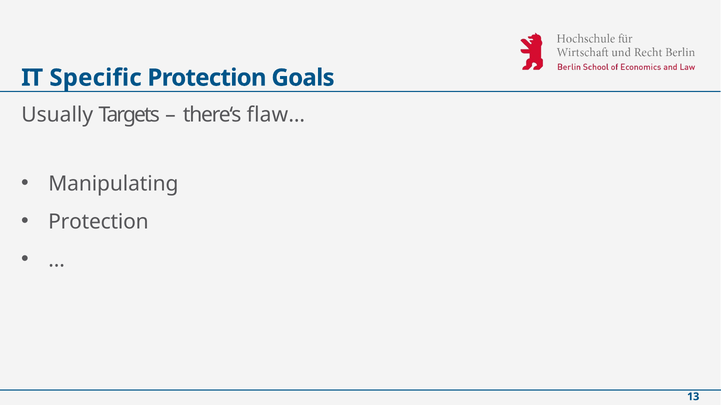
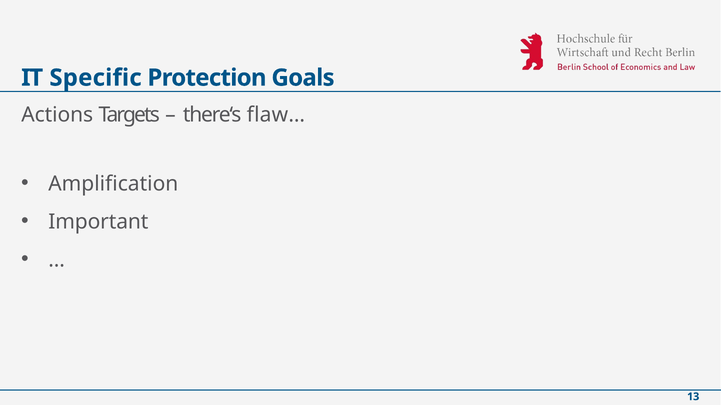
Usually: Usually -> Actions
Manipulating: Manipulating -> Amplification
Protection at (98, 222): Protection -> Important
